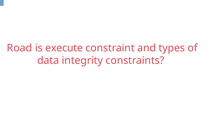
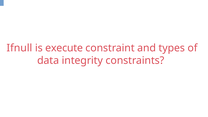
Road: Road -> Ifnull
